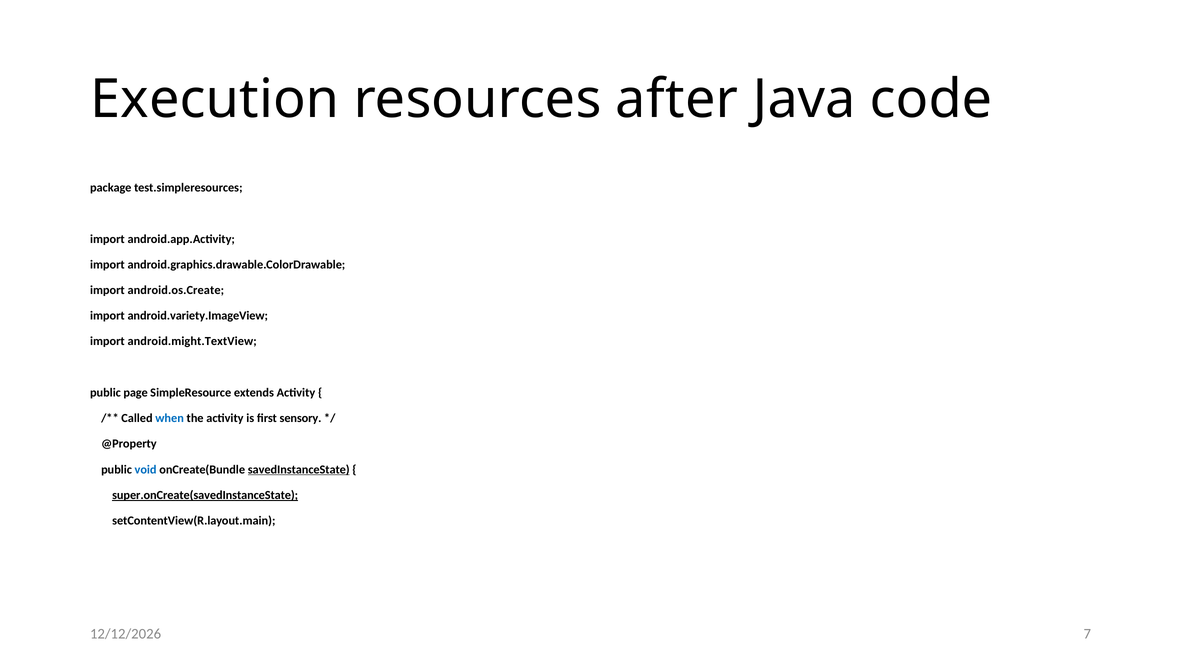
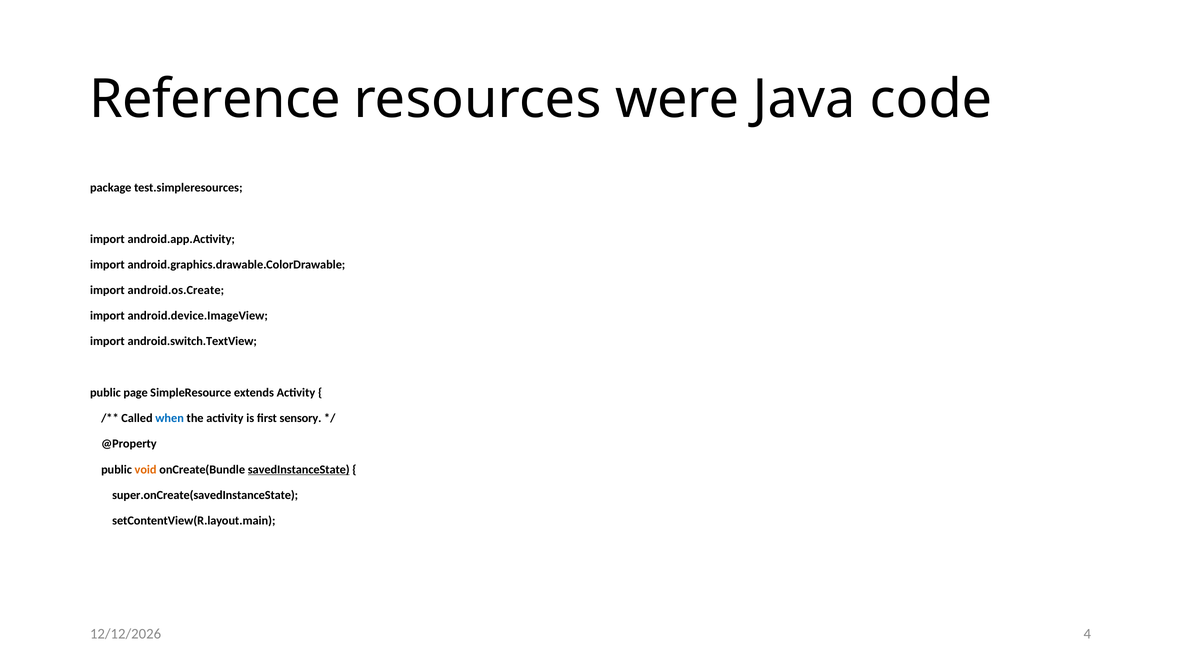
Execution: Execution -> Reference
after: after -> were
android.variety.ImageView: android.variety.ImageView -> android.device.ImageView
android.might.TextView: android.might.TextView -> android.switch.TextView
void colour: blue -> orange
super.onCreate(savedInstanceState underline: present -> none
7: 7 -> 4
